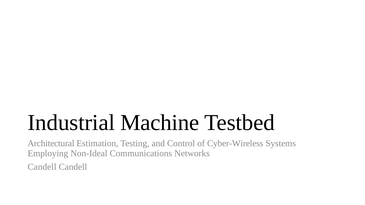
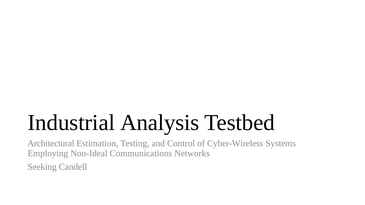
Machine: Machine -> Analysis
Candell at (42, 167): Candell -> Seeking
